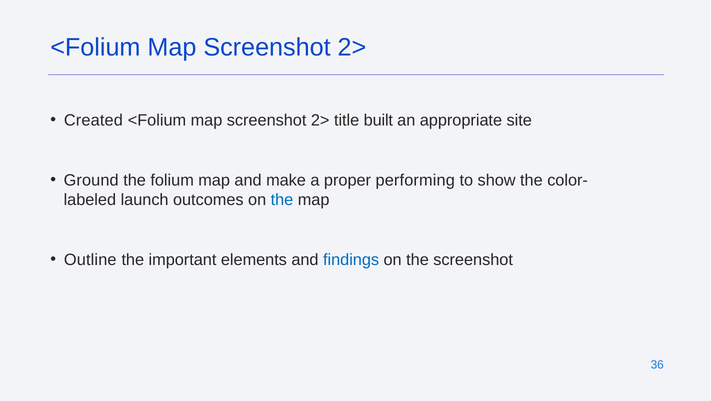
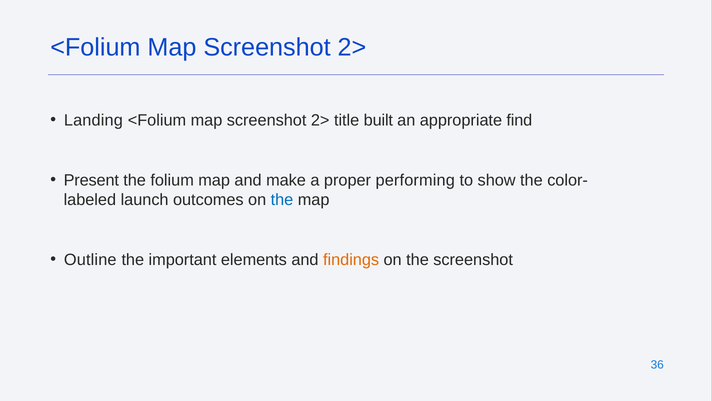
Created: Created -> Landing
site: site -> find
Ground: Ground -> Present
findings colour: blue -> orange
